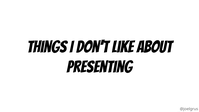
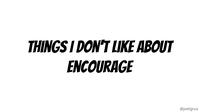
presenting: presenting -> encourage
